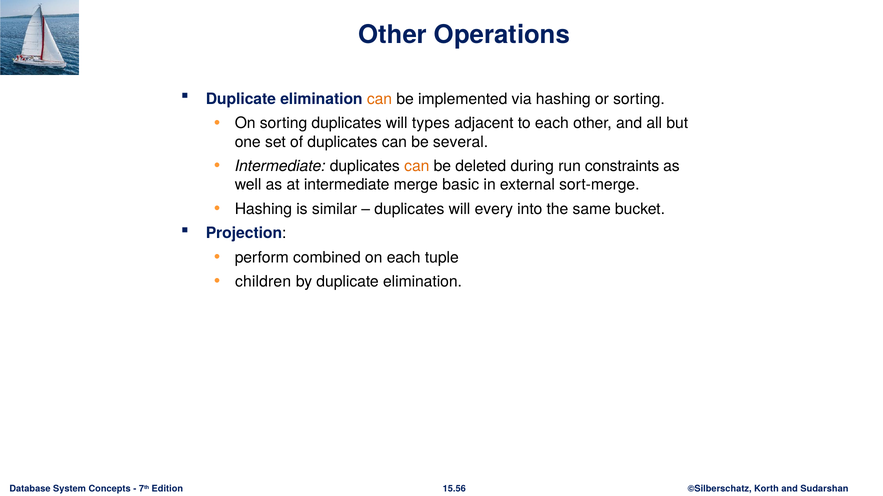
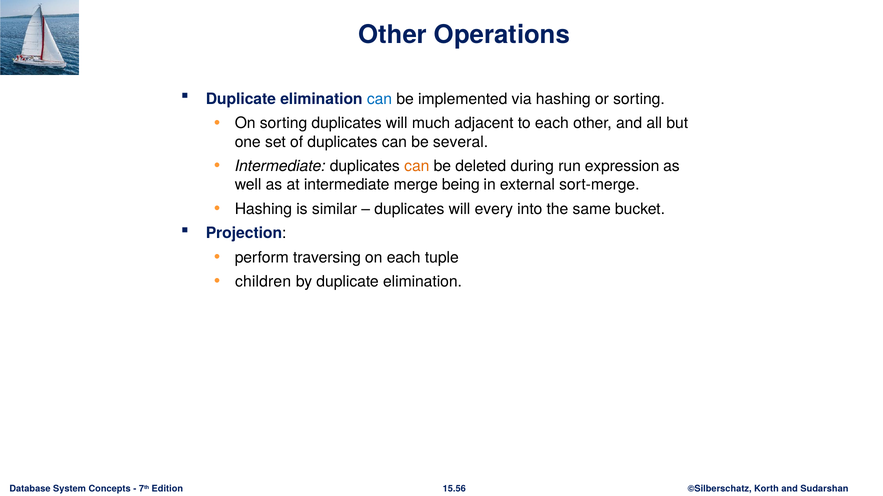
can at (380, 99) colour: orange -> blue
types: types -> much
constraints: constraints -> expression
basic: basic -> being
combined: combined -> traversing
